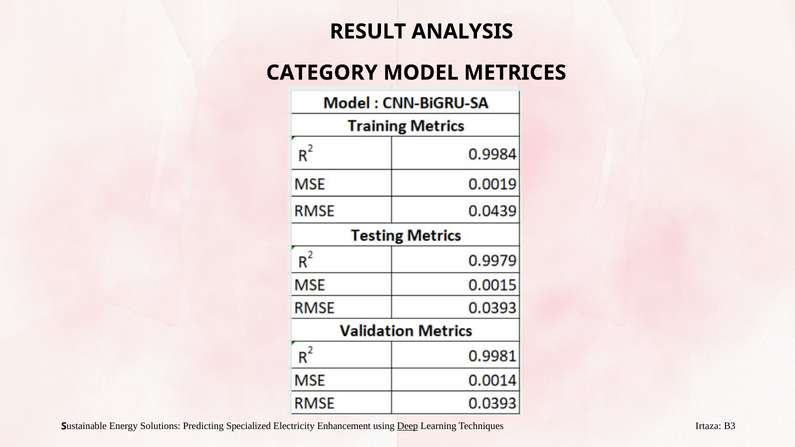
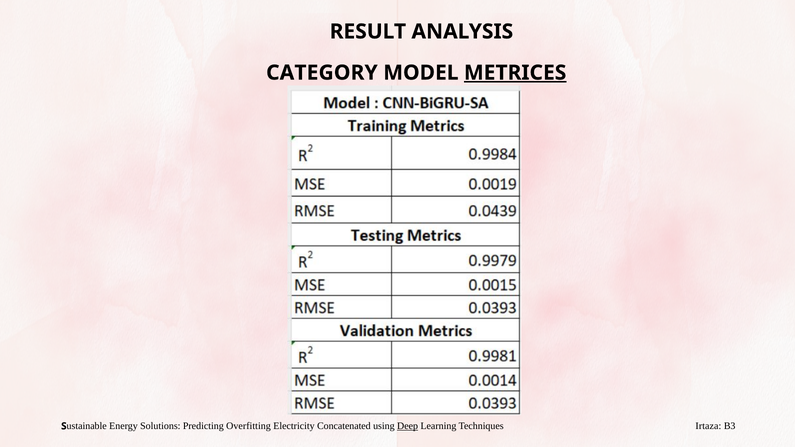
METRICES underline: none -> present
Specialized: Specialized -> Overfitting
Enhancement: Enhancement -> Concatenated
